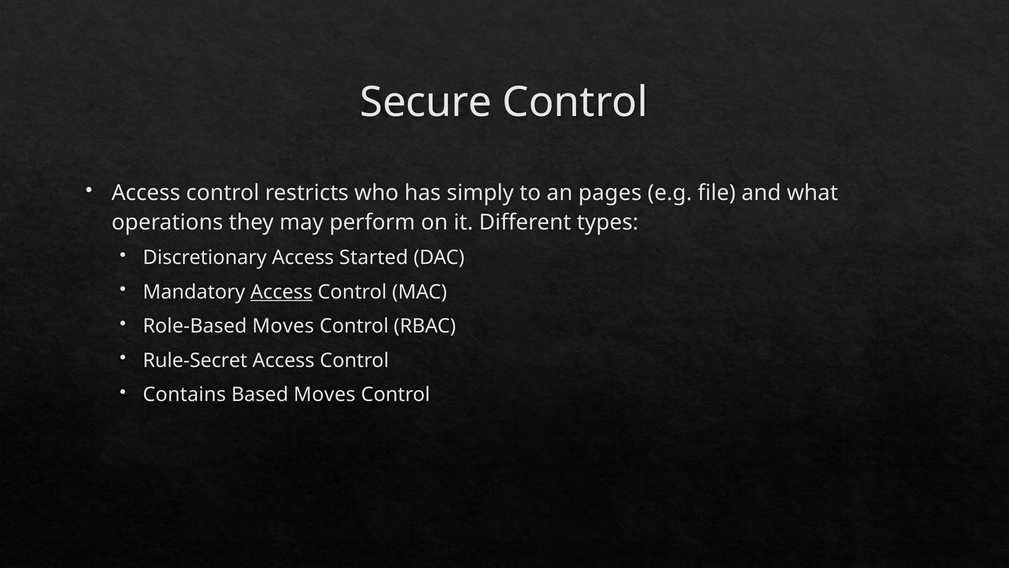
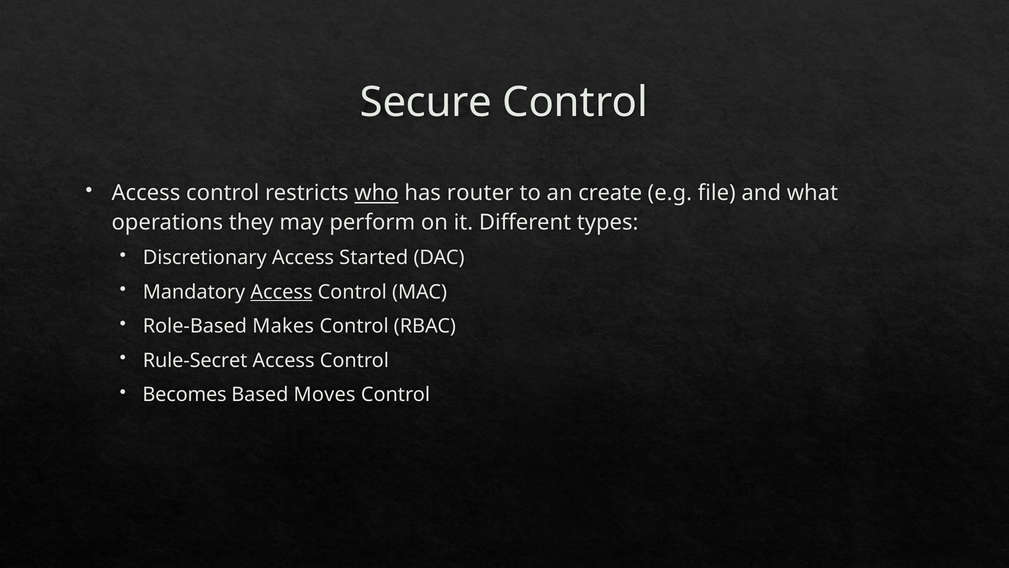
who underline: none -> present
simply: simply -> router
pages: pages -> create
Role-Based Moves: Moves -> Makes
Contains: Contains -> Becomes
